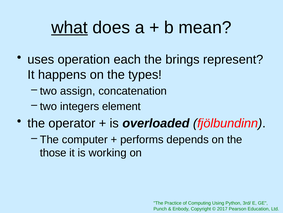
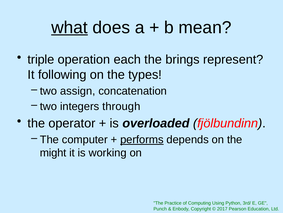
uses: uses -> triple
happens: happens -> following
element: element -> through
performs underline: none -> present
those: those -> might
